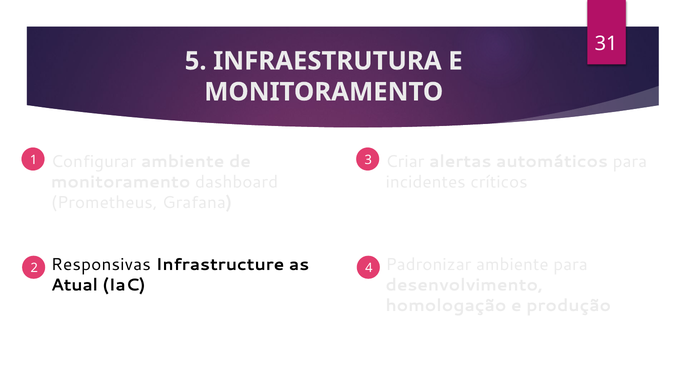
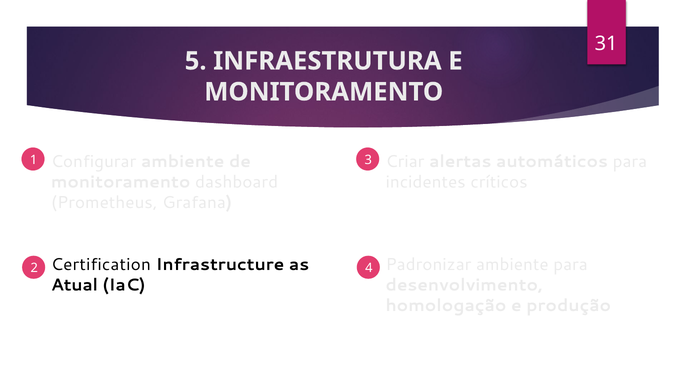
Responsivas: Responsivas -> Certiﬁcation
